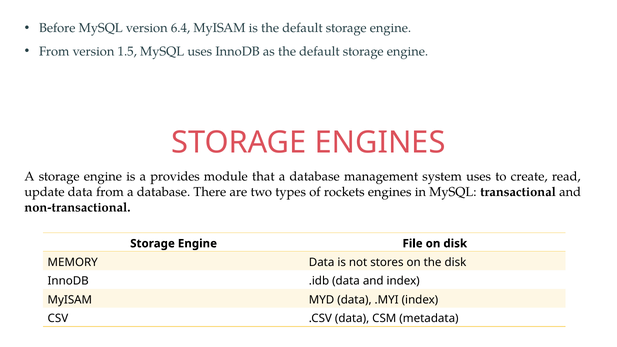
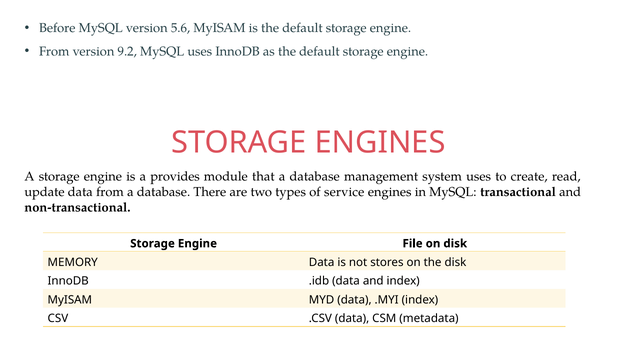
6.4: 6.4 -> 5.6
1.5: 1.5 -> 9.2
rockets: rockets -> service
